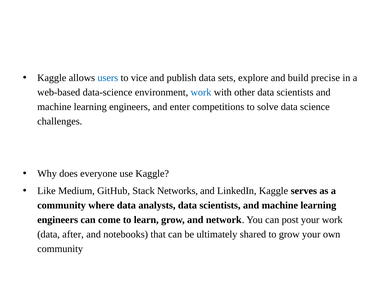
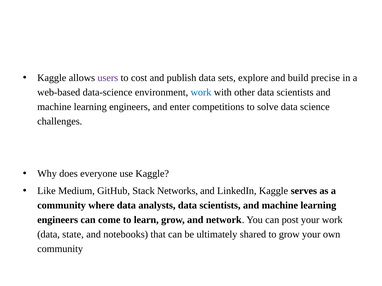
users colour: blue -> purple
vice: vice -> cost
after: after -> state
